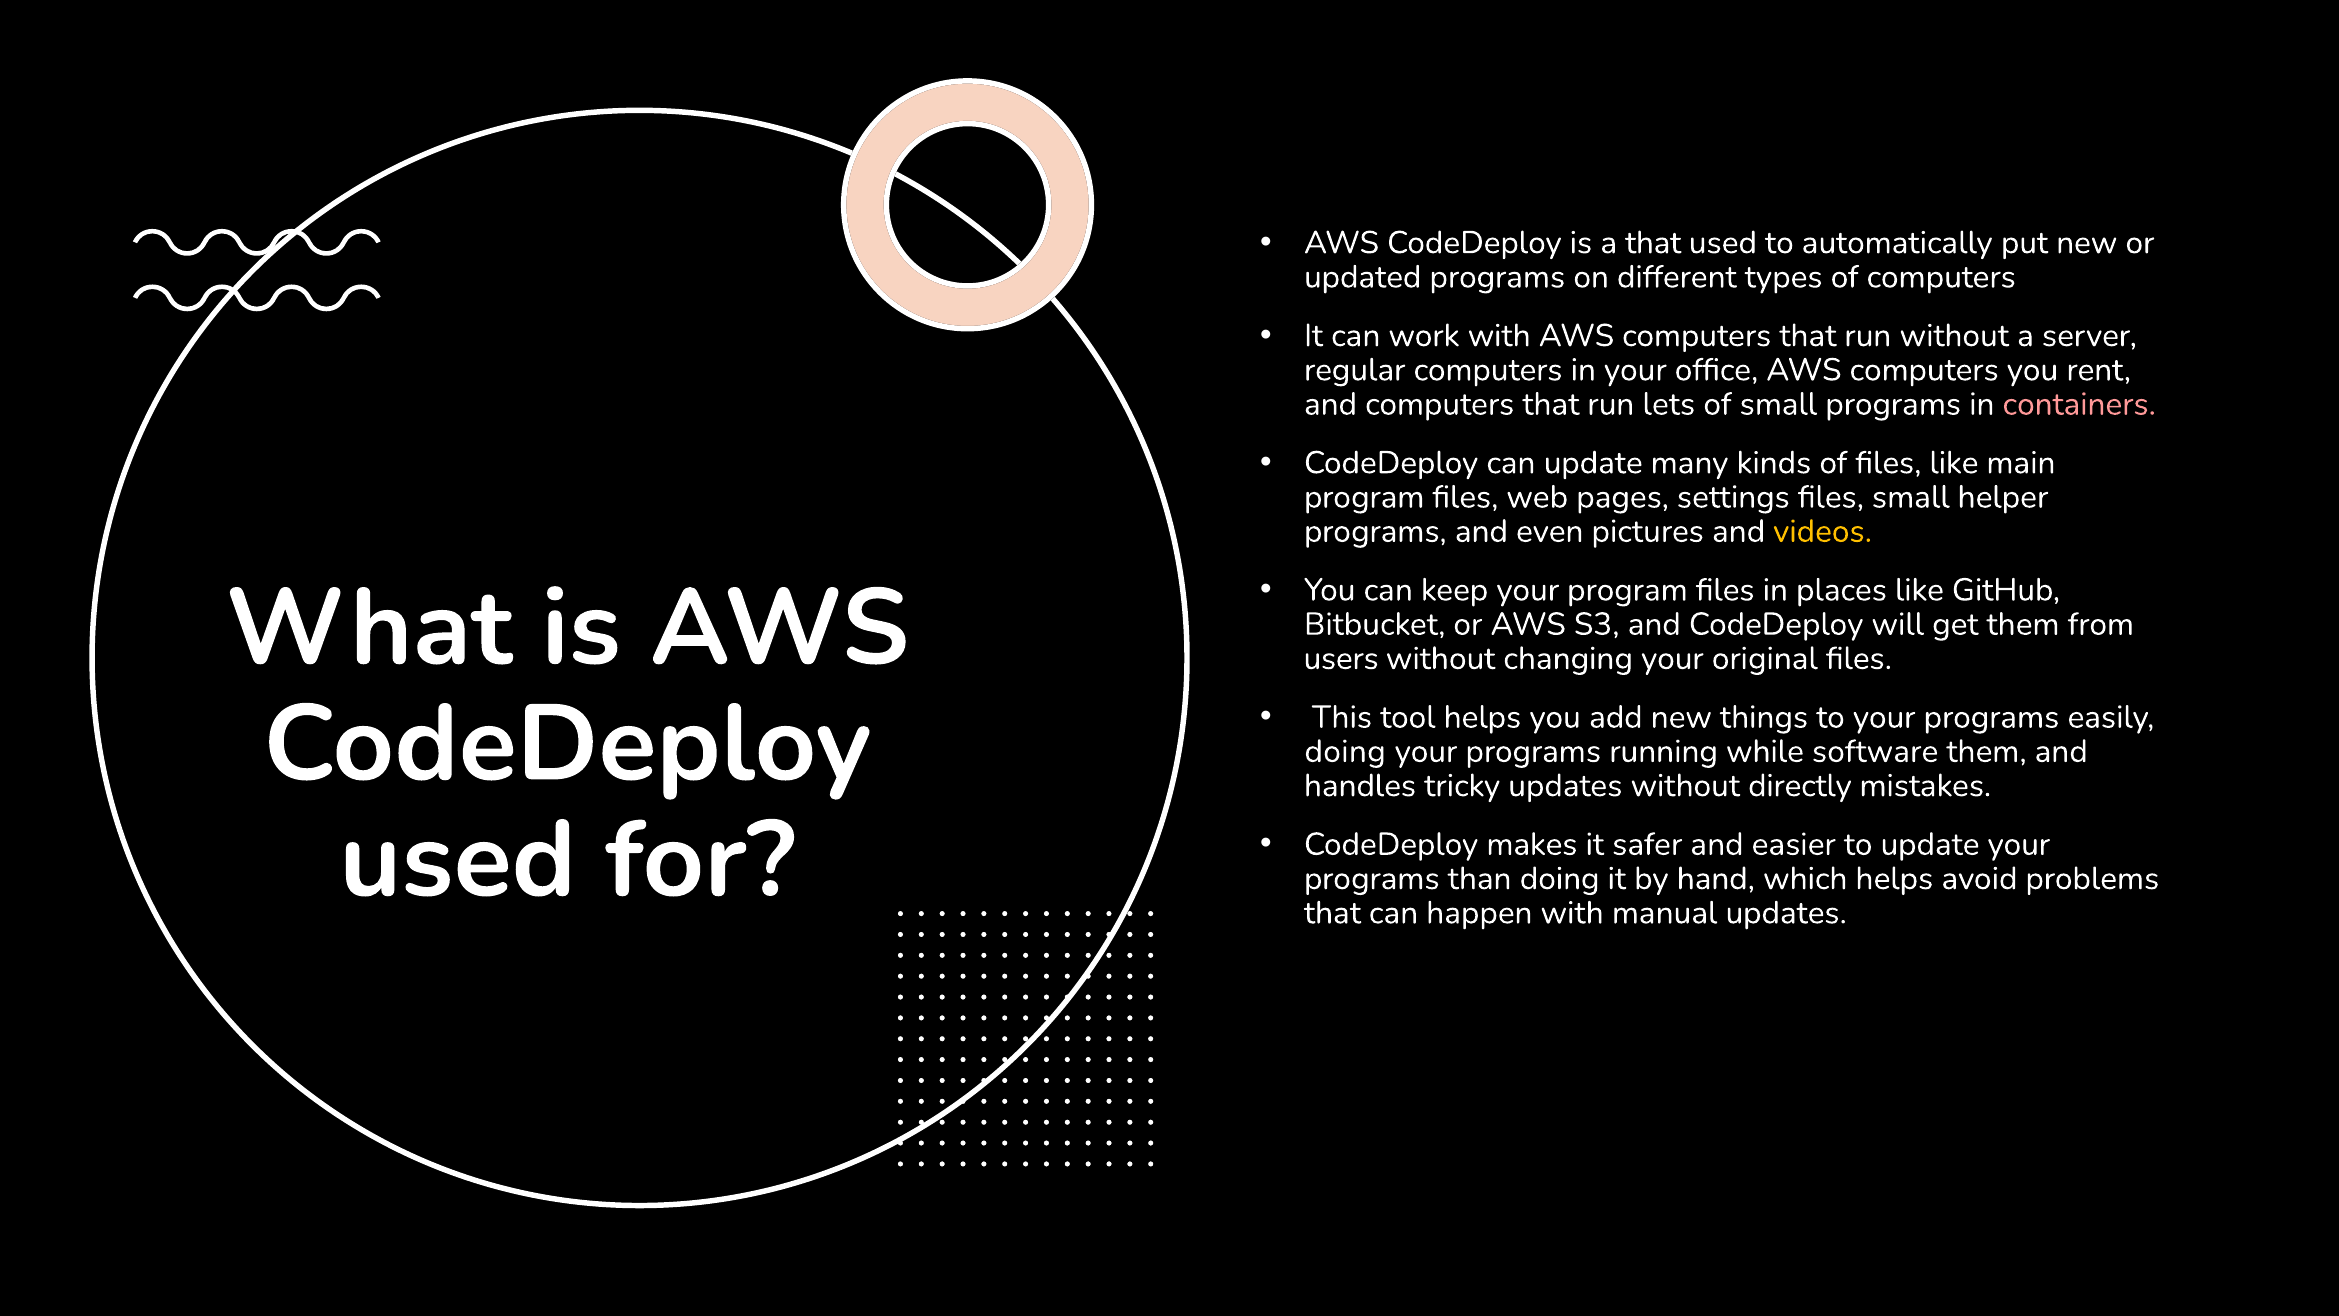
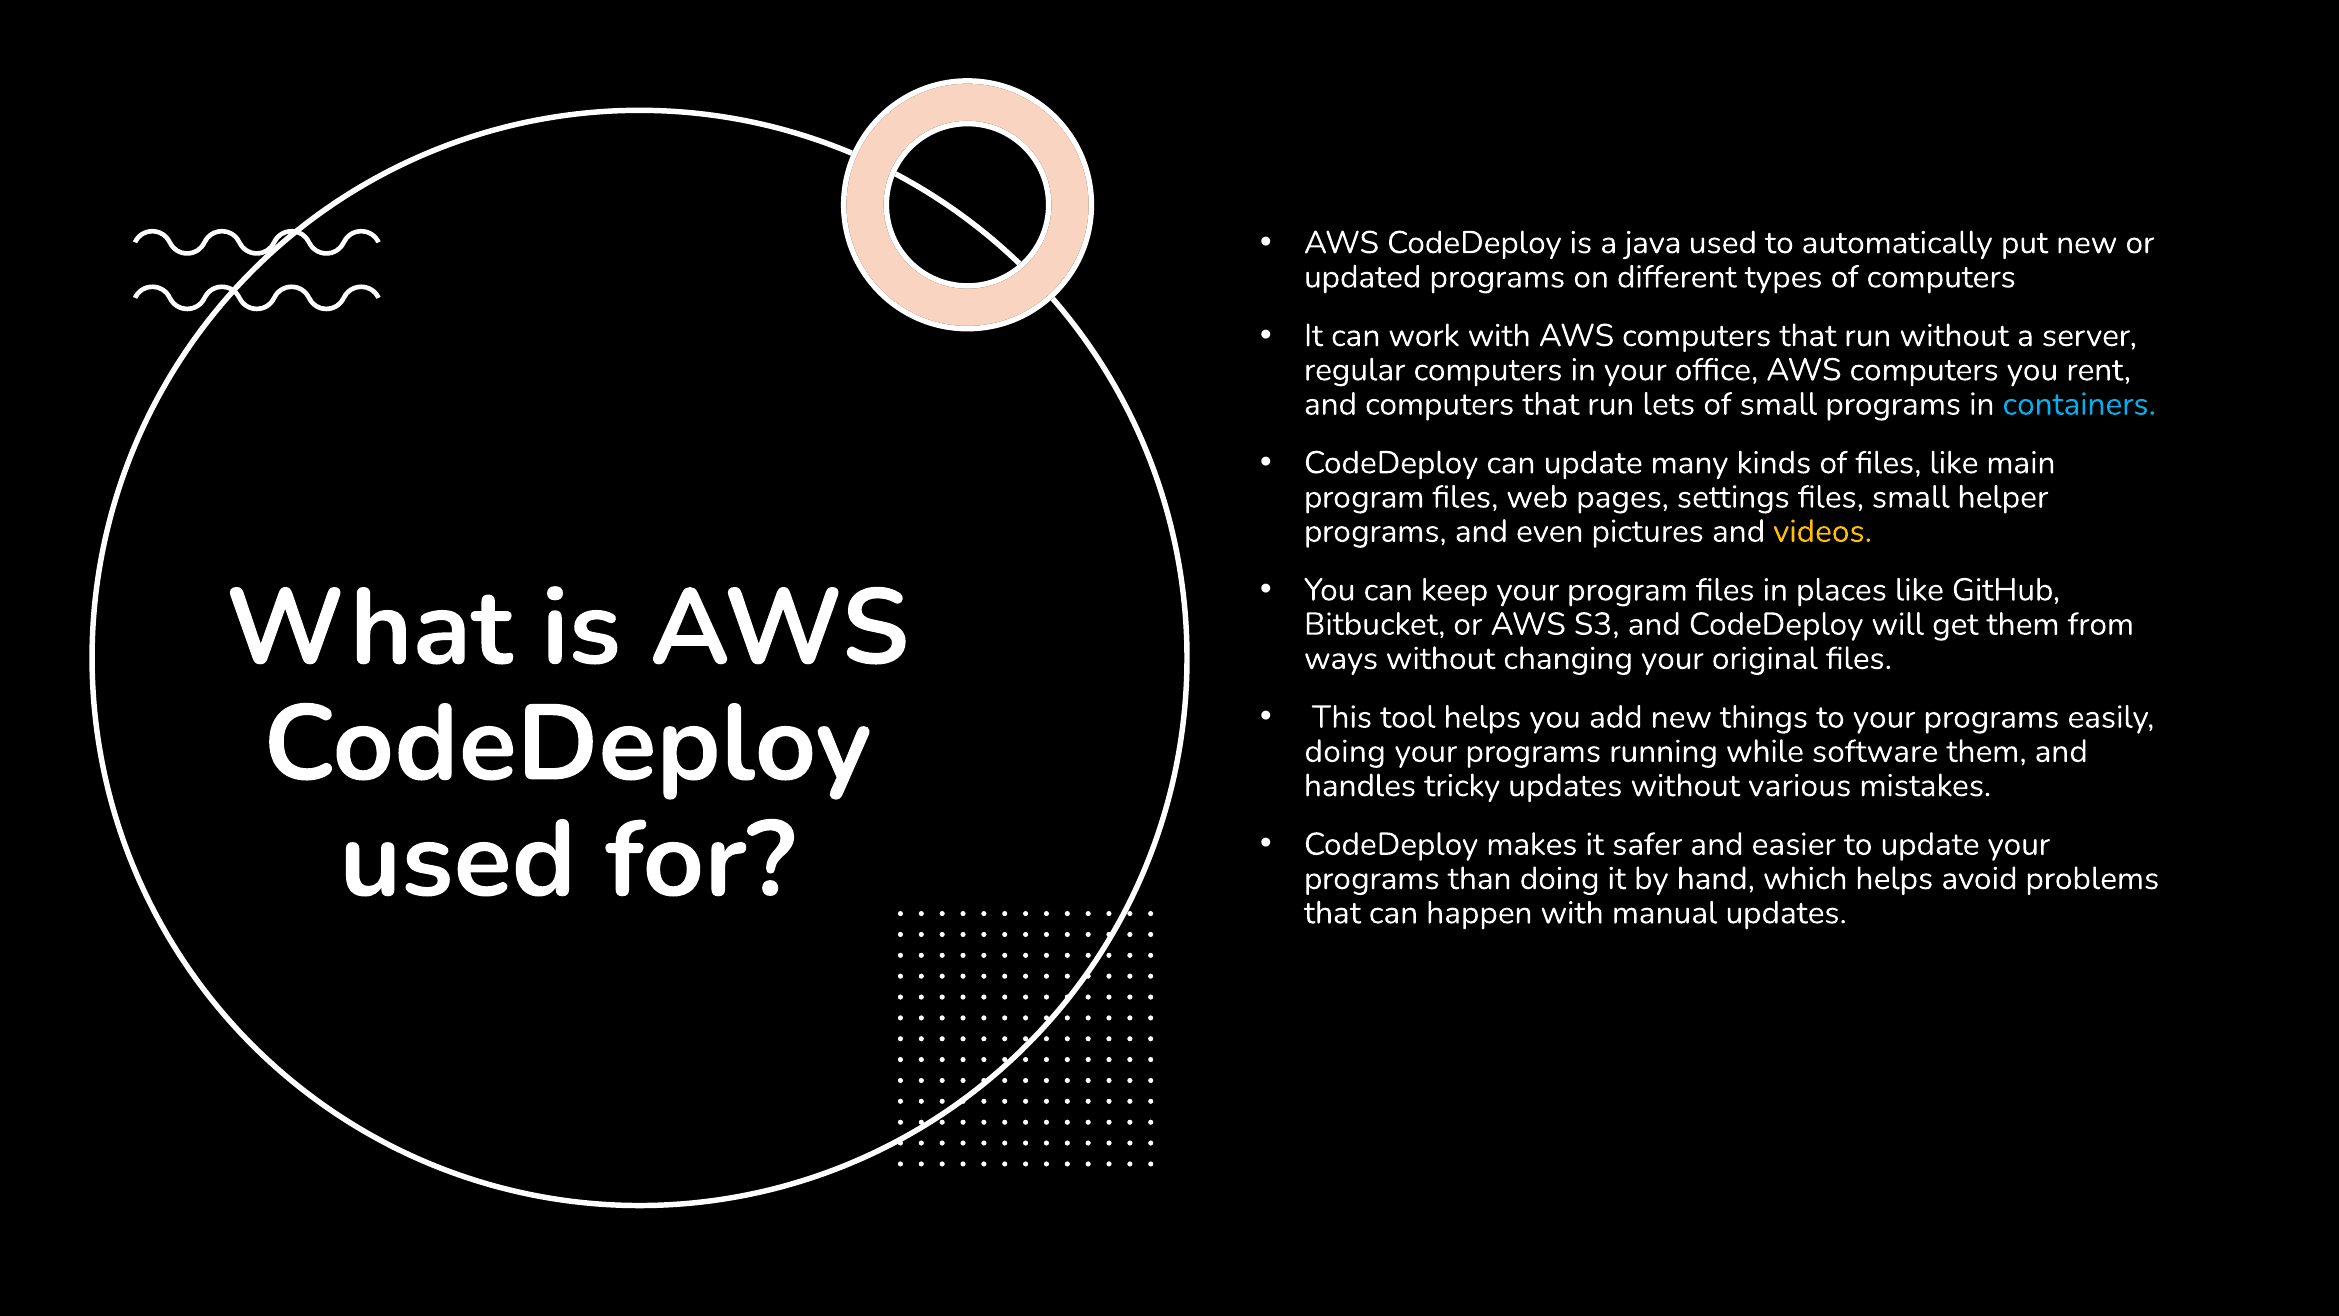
a that: that -> java
containers colour: pink -> light blue
users: users -> ways
directly: directly -> various
